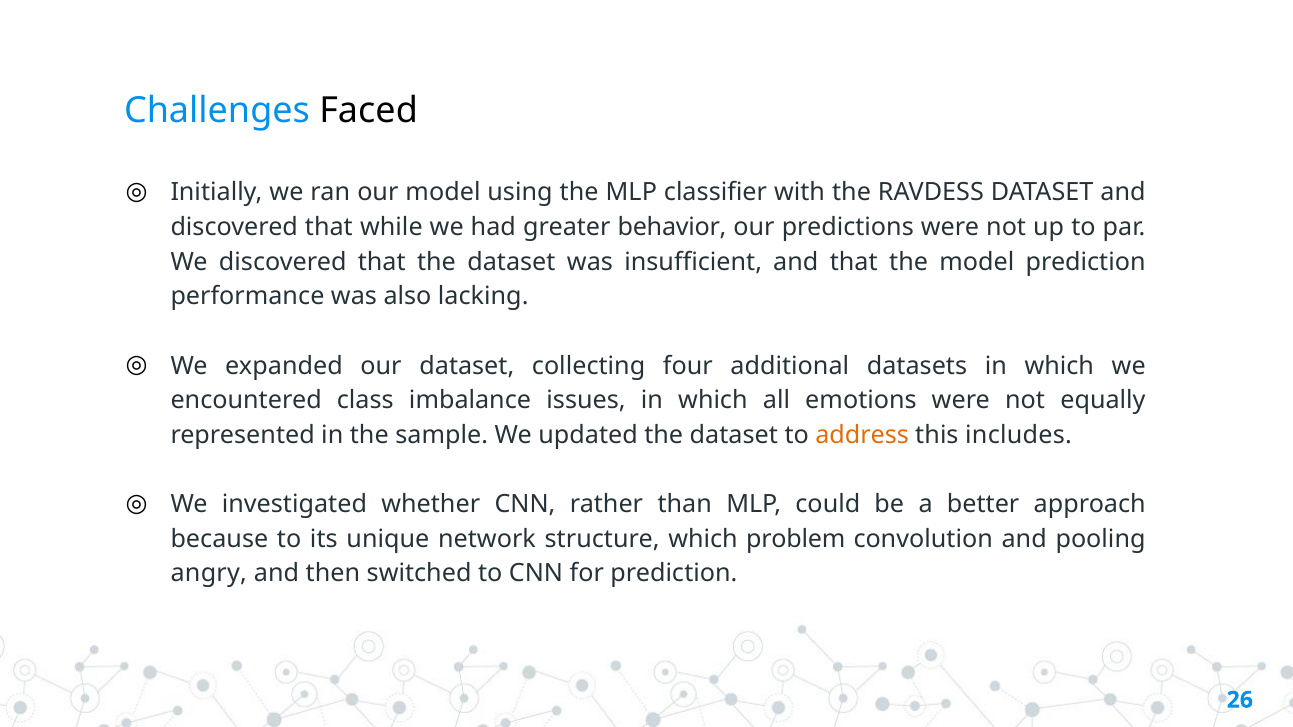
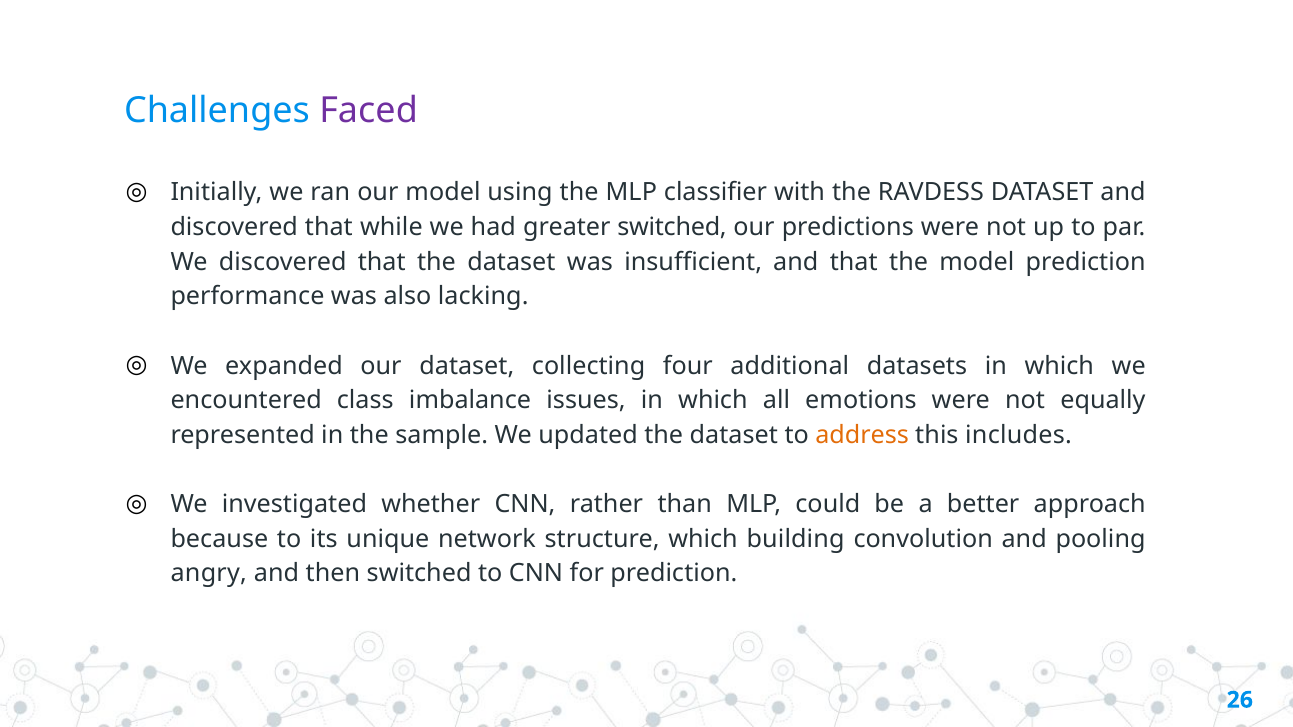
Faced colour: black -> purple
greater behavior: behavior -> switched
problem: problem -> building
